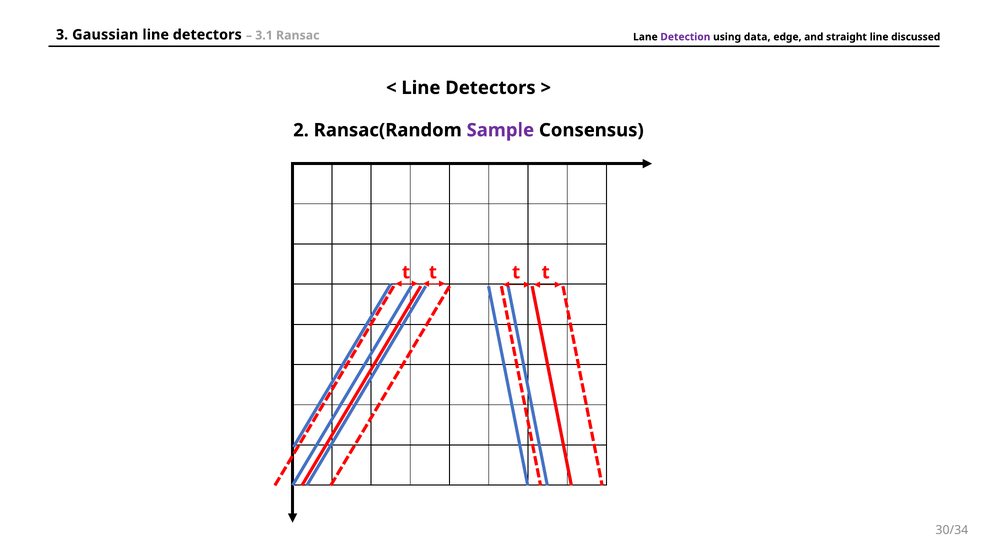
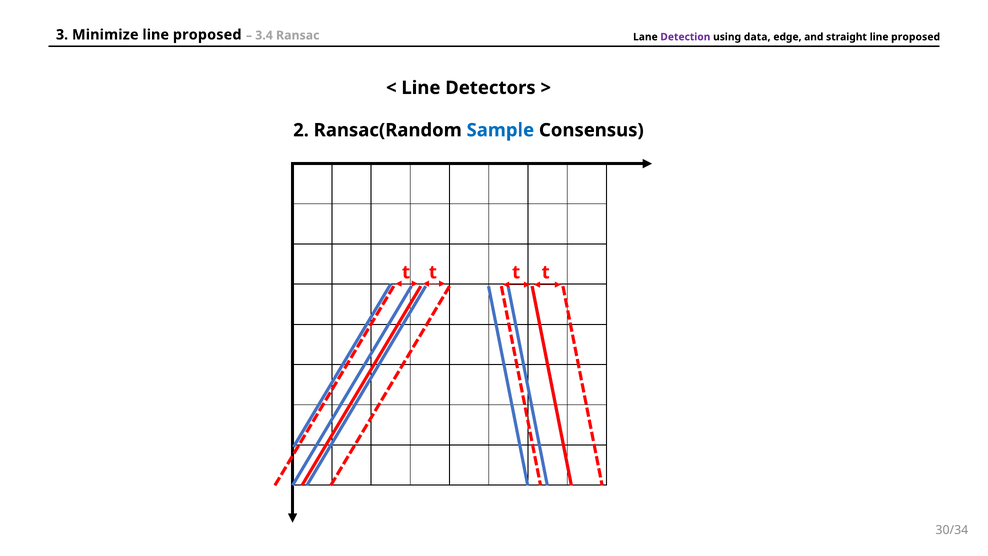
Gaussian: Gaussian -> Minimize
detectors at (207, 35): detectors -> proposed
3.1: 3.1 -> 3.4
straight line discussed: discussed -> proposed
Sample colour: purple -> blue
